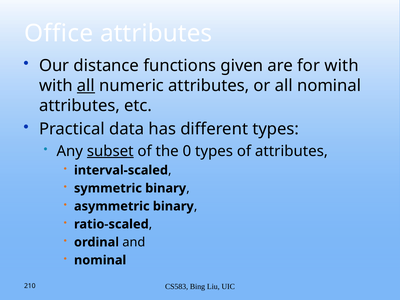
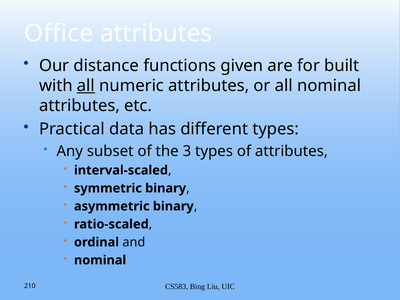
for with: with -> built
subset underline: present -> none
0: 0 -> 3
